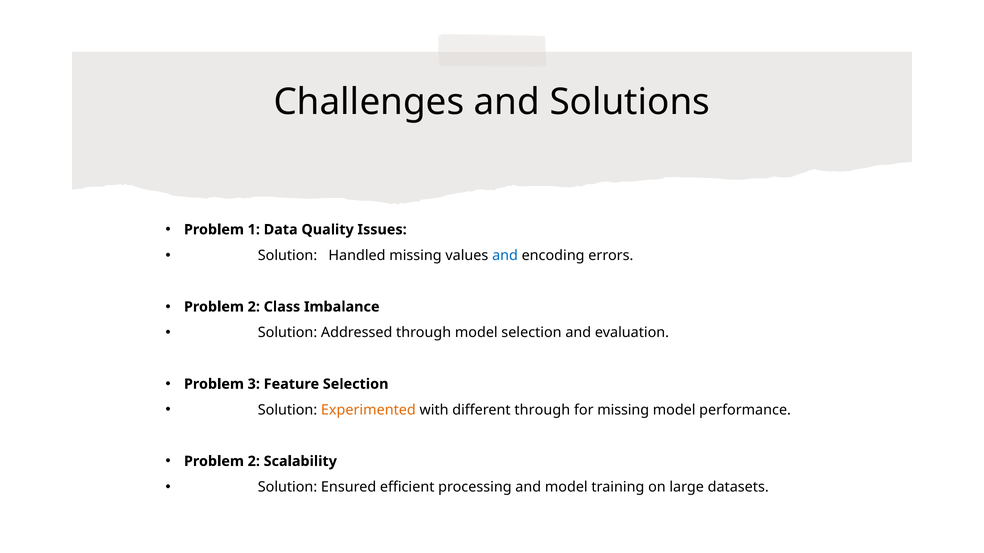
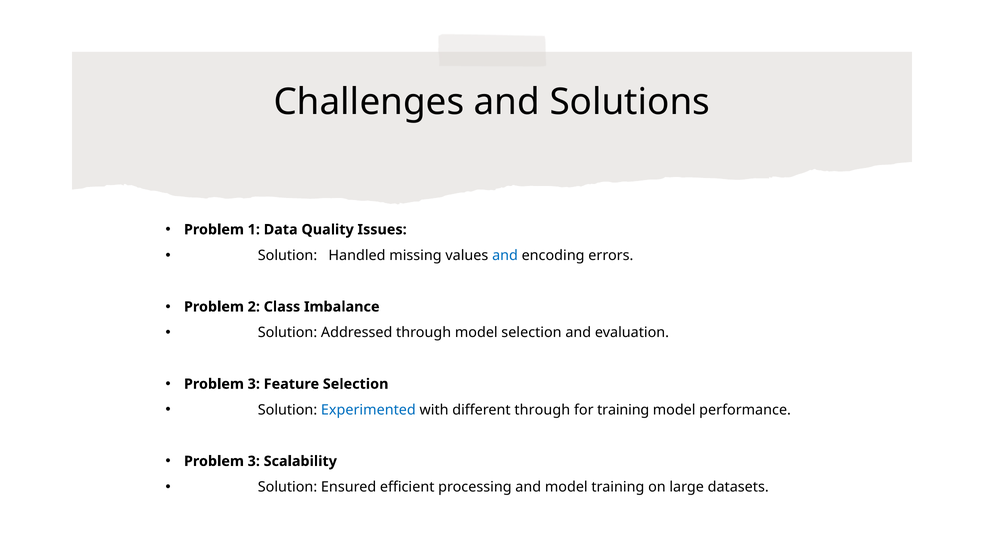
Experimented colour: orange -> blue
for missing: missing -> training
2 at (254, 462): 2 -> 3
